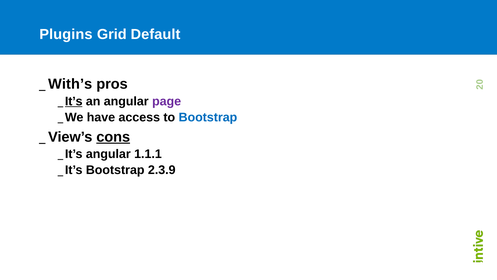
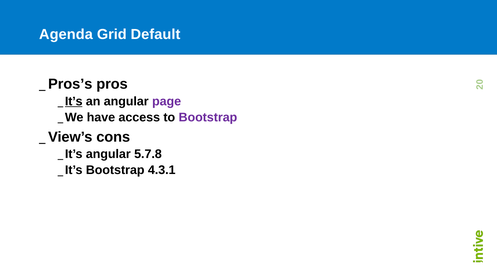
Plugins: Plugins -> Agenda
With’s: With’s -> Pros’s
Bootstrap at (208, 117) colour: blue -> purple
cons underline: present -> none
1.1.1: 1.1.1 -> 5.7.8
2.3.9: 2.3.9 -> 4.3.1
